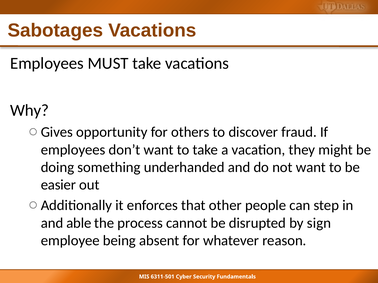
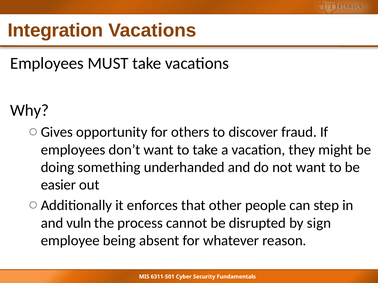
Sabotages: Sabotages -> Integration
able: able -> vuln
